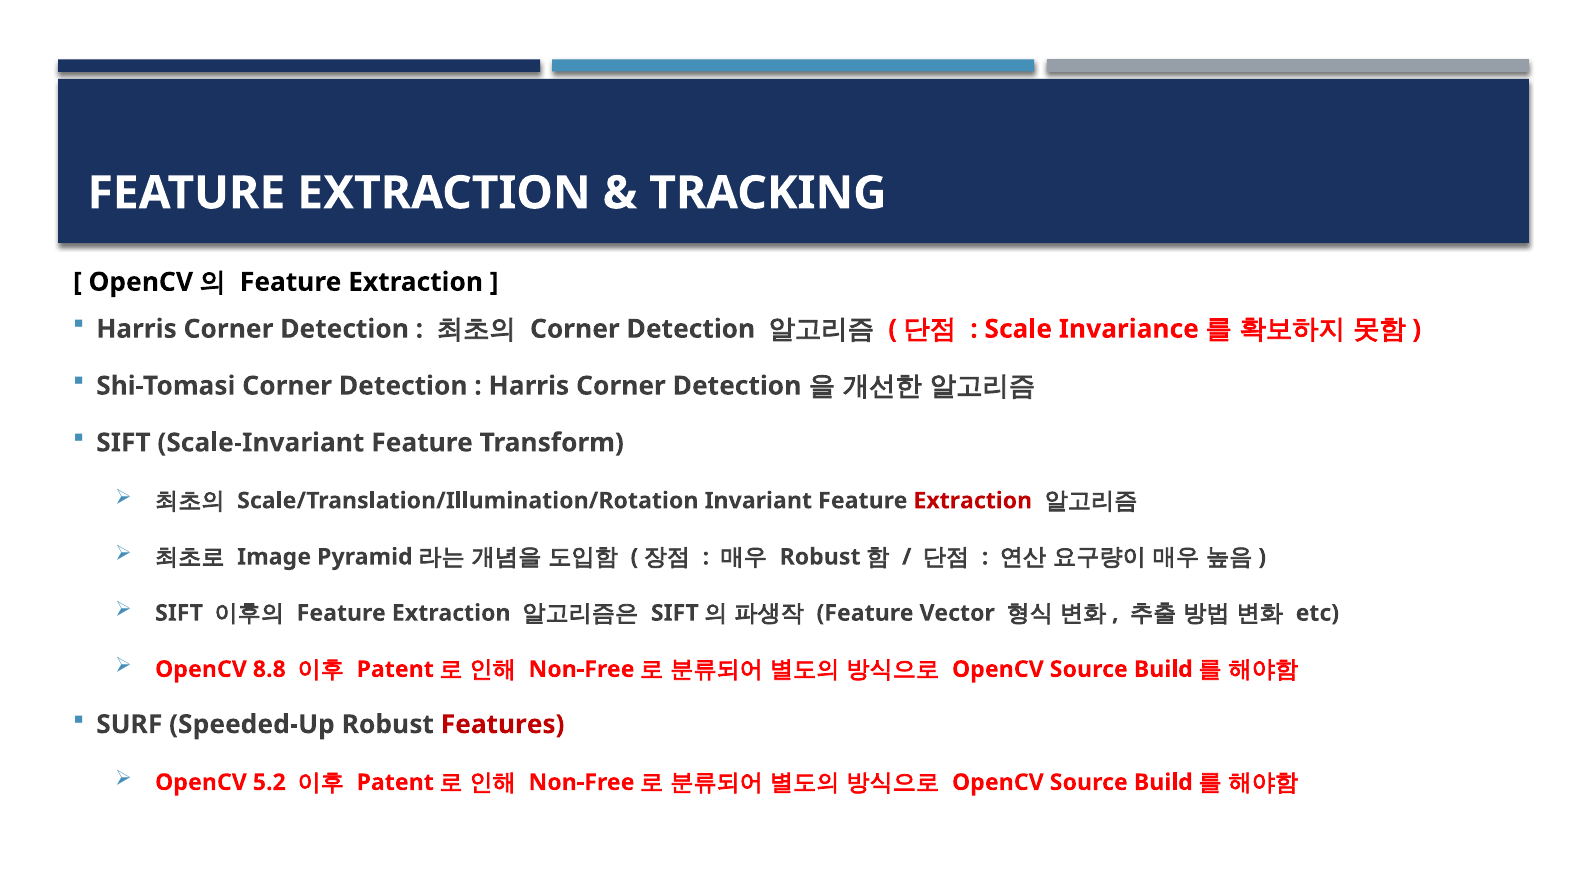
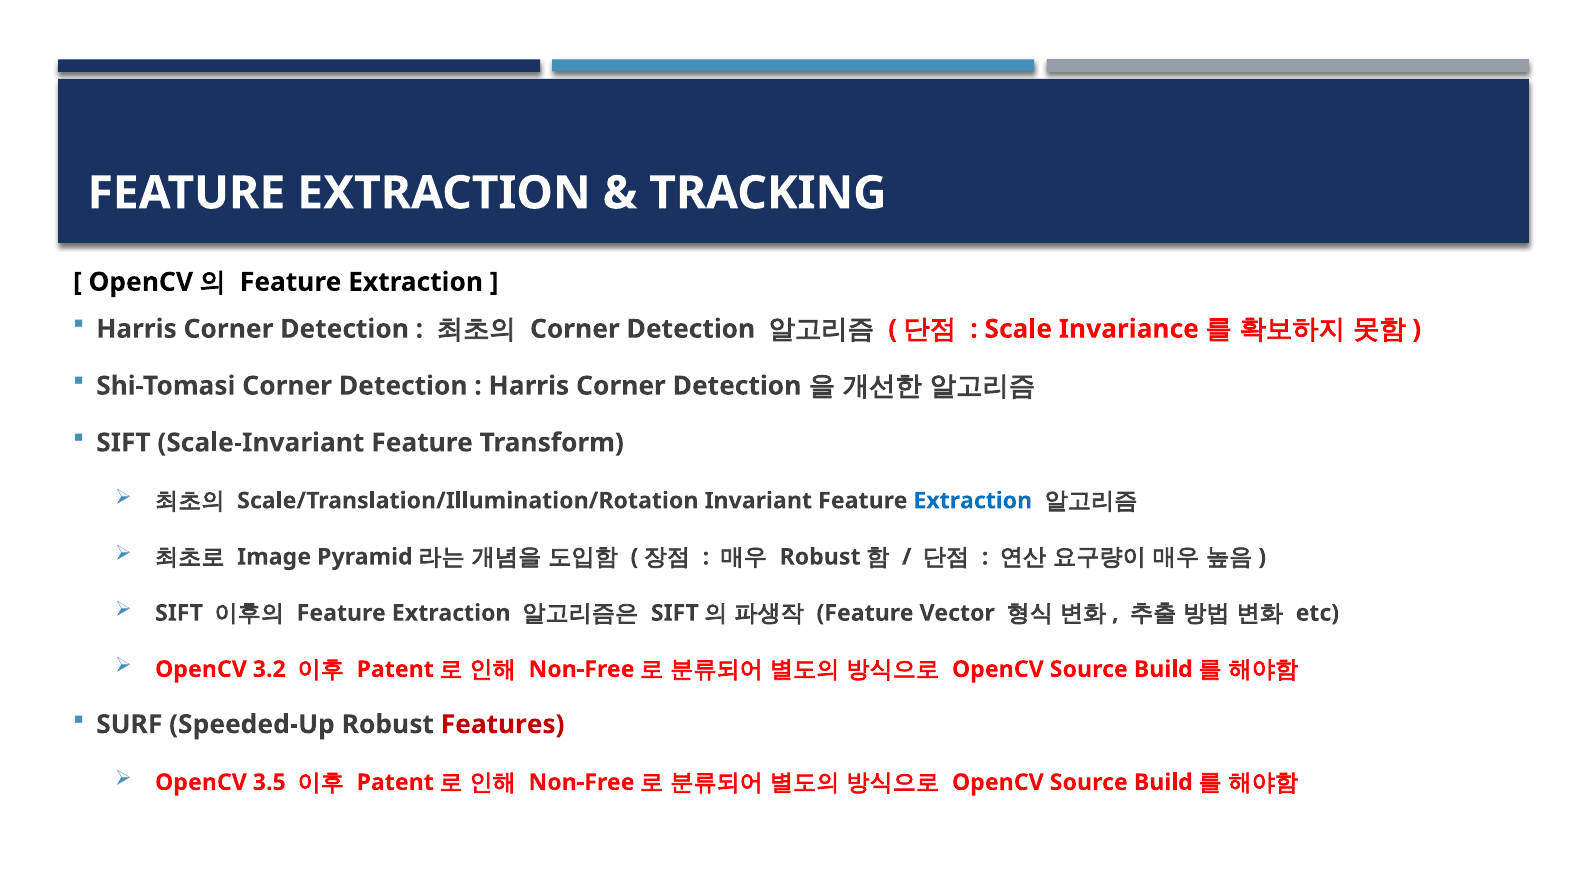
Extraction at (973, 501) colour: red -> blue
8.8: 8.8 -> 3.2
5.2: 5.2 -> 3.5
